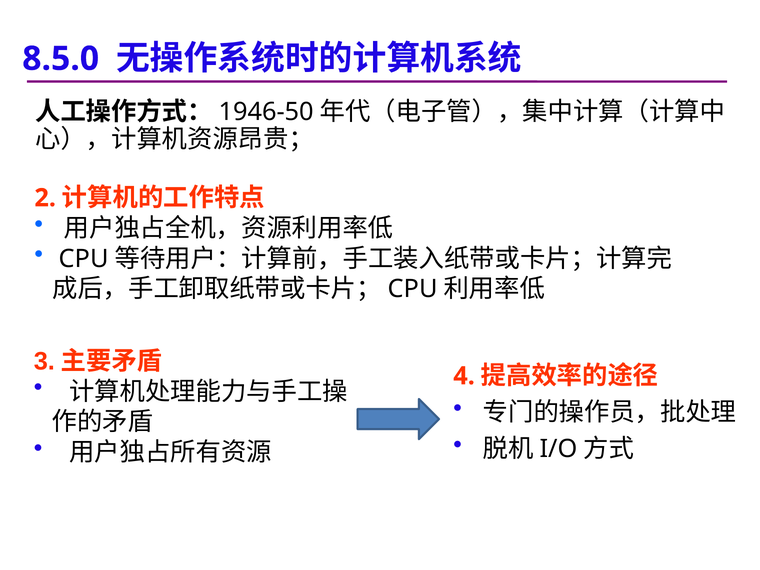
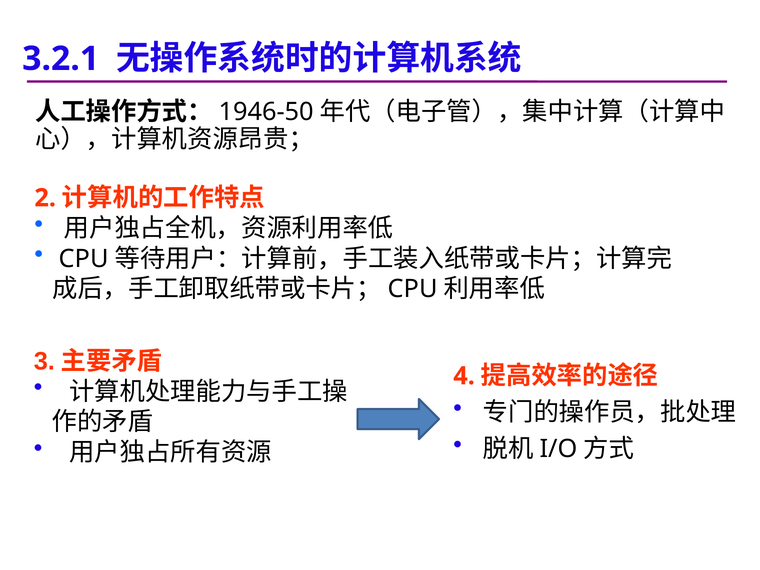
8.5.0: 8.5.0 -> 3.2.1
